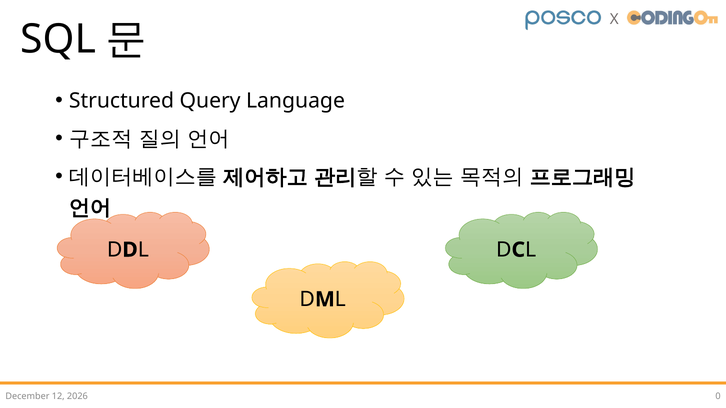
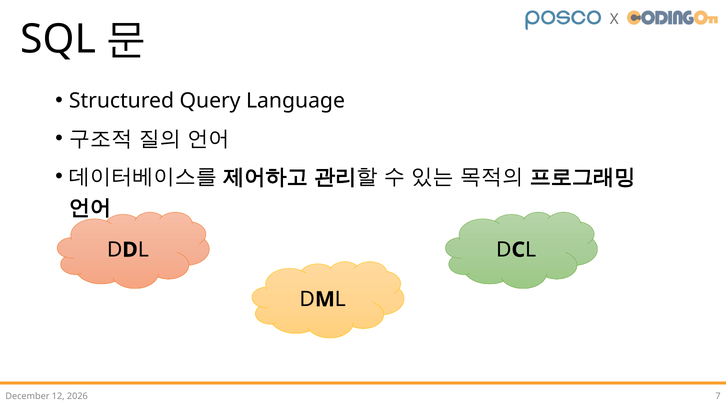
0: 0 -> 7
